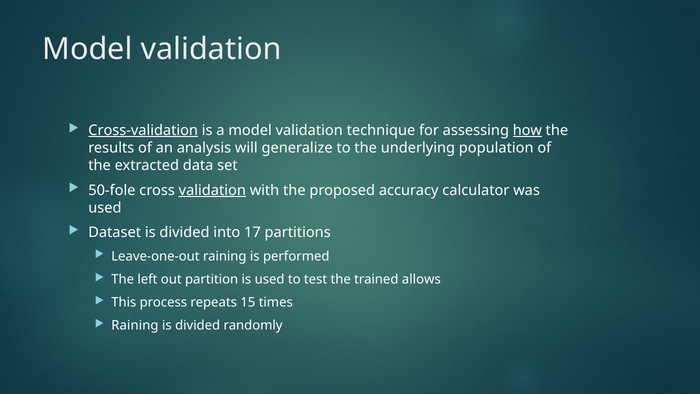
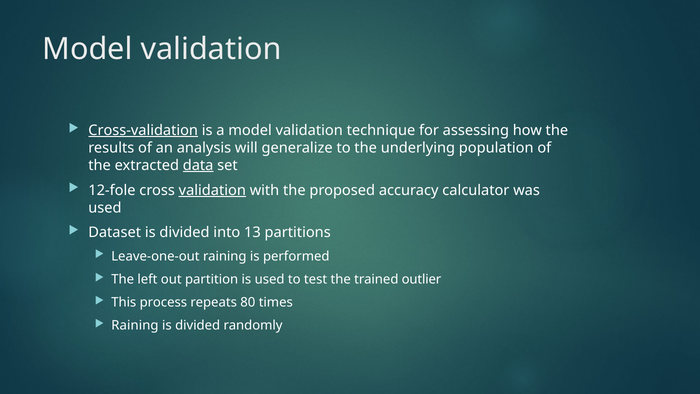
how underline: present -> none
data underline: none -> present
50-fole: 50-fole -> 12-fole
17: 17 -> 13
allows: allows -> outlier
15: 15 -> 80
